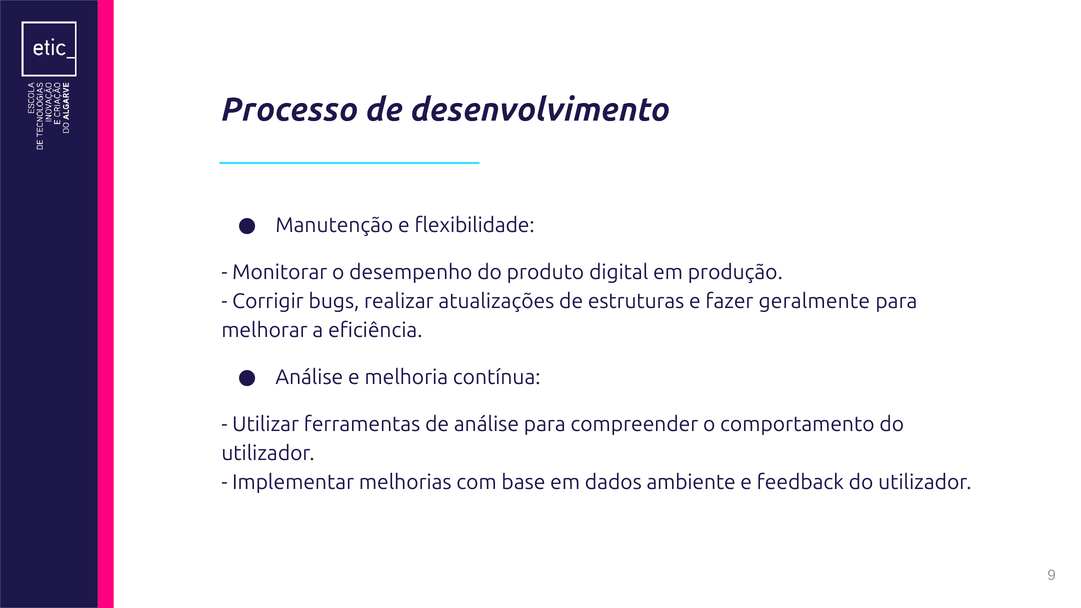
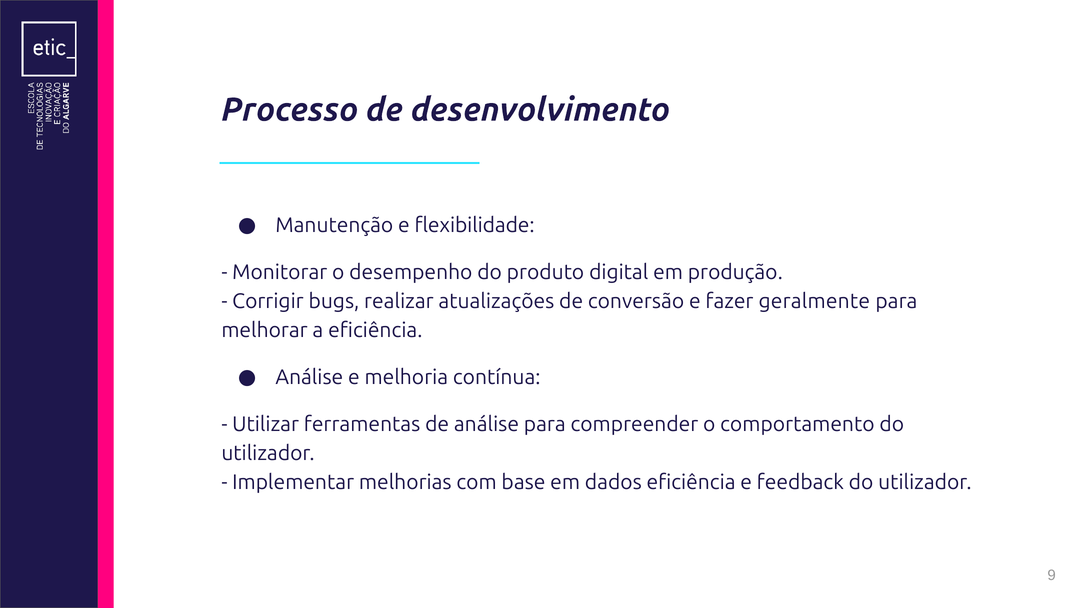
estruturas: estruturas -> conversão
dados ambiente: ambiente -> eficiência
